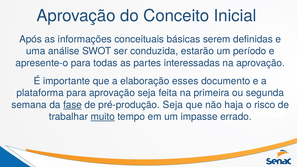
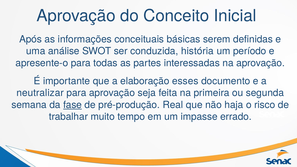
estarão: estarão -> história
plataforma: plataforma -> neutralizar
pré-produção Seja: Seja -> Real
muito underline: present -> none
